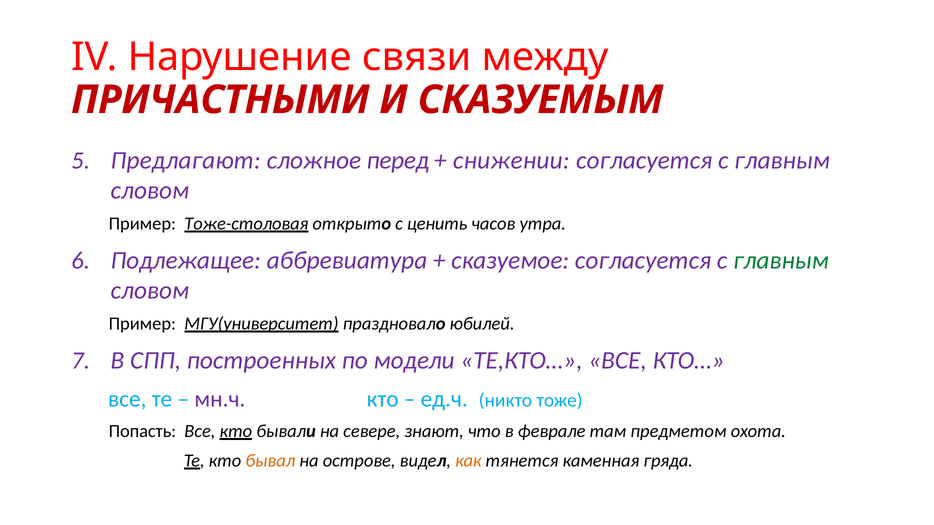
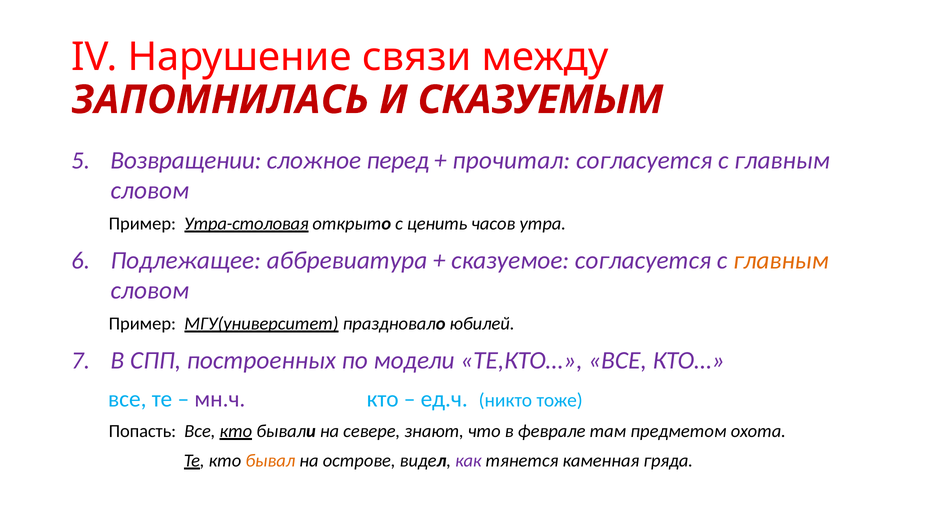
ПРИЧАСТНЫМИ: ПРИЧАСТНЫМИ -> ЗАПОМНИЛАСЬ
Предлагают: Предлагают -> Возвращении
снижении: снижении -> прочитал
Тоже-столовая: Тоже-столовая -> Утра-столовая
главным at (781, 260) colour: green -> orange
как colour: orange -> purple
